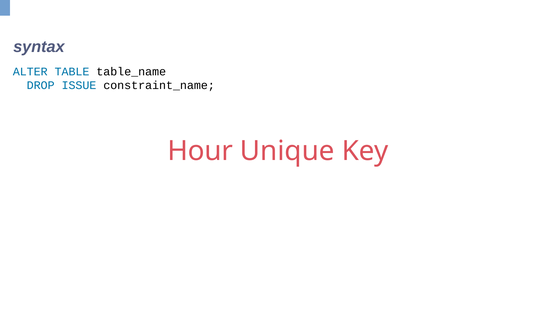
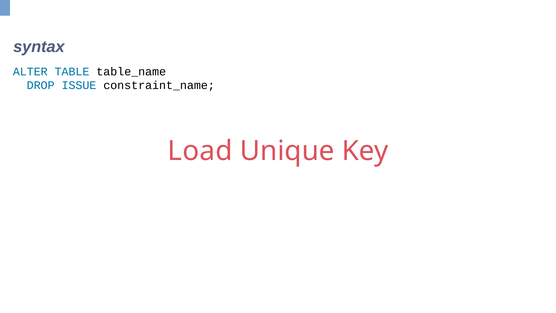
Hour: Hour -> Load
